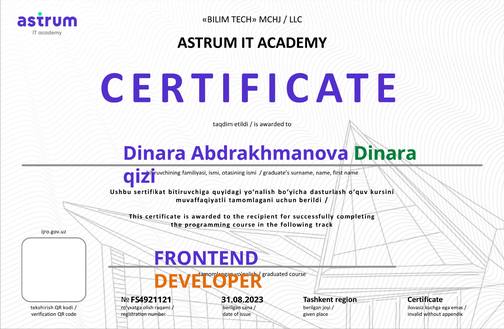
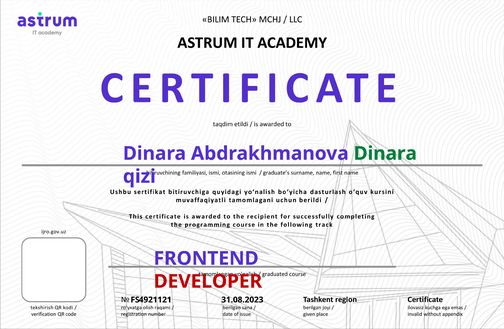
DEVELOPER colour: orange -> red
